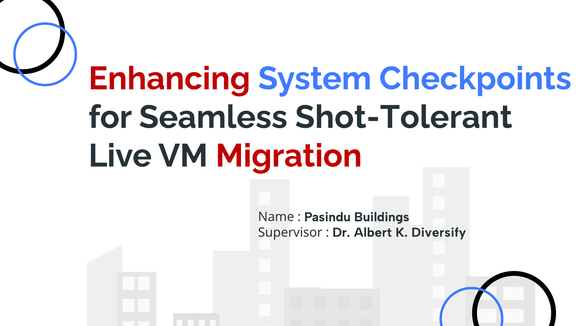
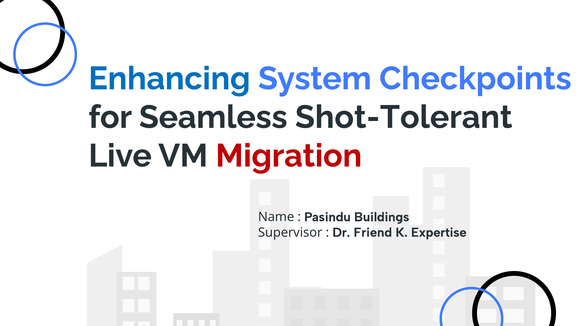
Enhancing colour: red -> blue
Albert: Albert -> Friend
Diversify: Diversify -> Expertise
